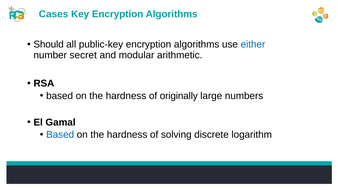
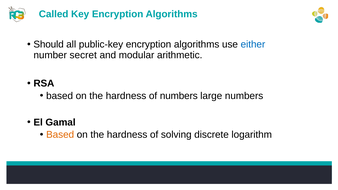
Cases: Cases -> Called
of originally: originally -> numbers
Based at (60, 135) colour: blue -> orange
